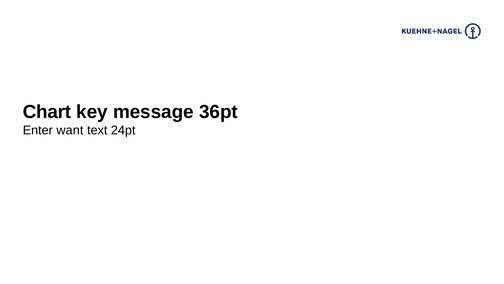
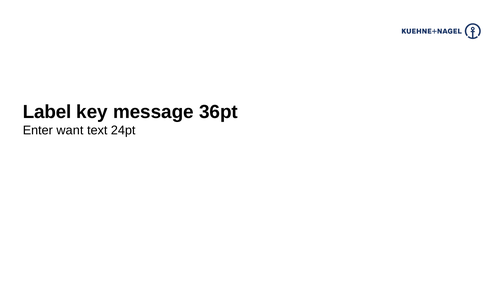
Chart: Chart -> Label
